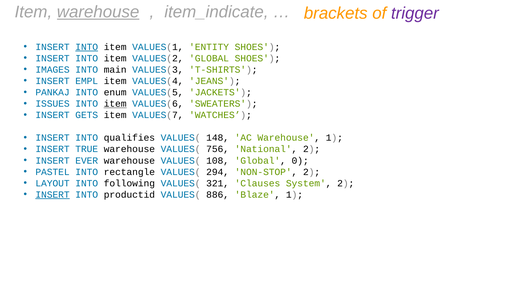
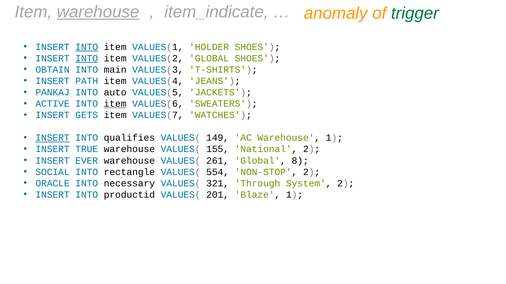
brackets: brackets -> anomaly
trigger colour: purple -> green
ENTITY: ENTITY -> HOLDER
INTO at (87, 58) underline: none -> present
IMAGES: IMAGES -> OBTAIN
EMPL: EMPL -> PATH
enum: enum -> auto
ISSUES: ISSUES -> ACTIVE
INSERT at (53, 138) underline: none -> present
148: 148 -> 149
756: 756 -> 155
108: 108 -> 261
0: 0 -> 8
PASTEL: PASTEL -> SOCIAL
294: 294 -> 554
LAYOUT: LAYOUT -> ORACLE
following: following -> necessary
Clauses: Clauses -> Through
INSERT at (53, 195) underline: present -> none
886: 886 -> 201
